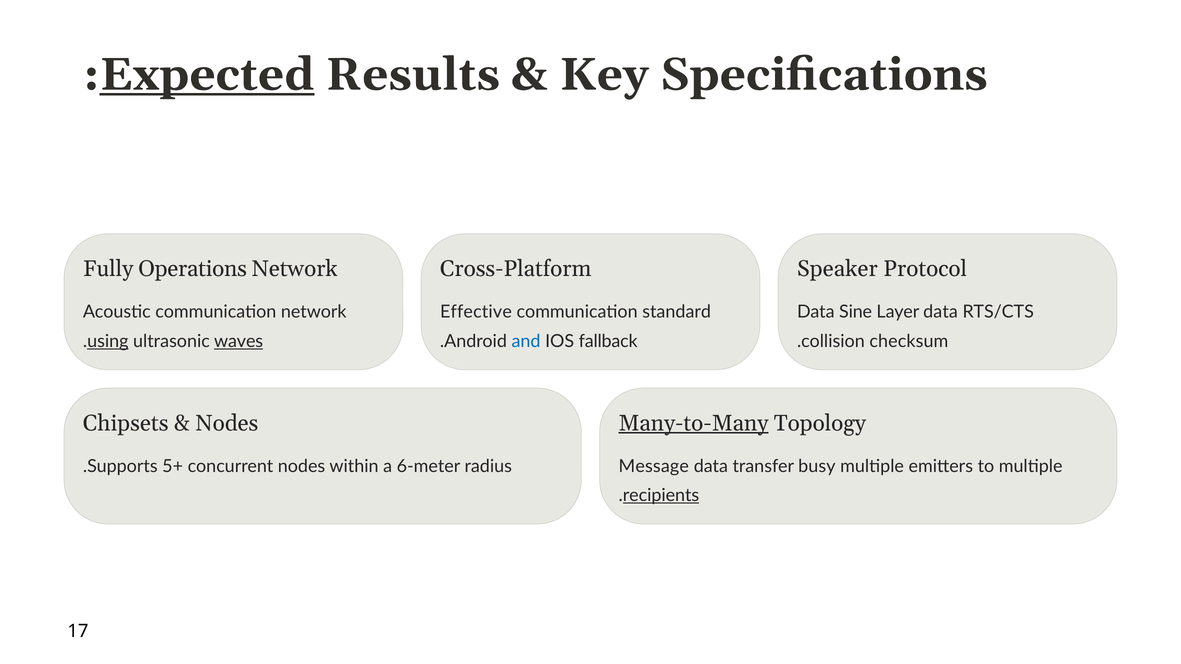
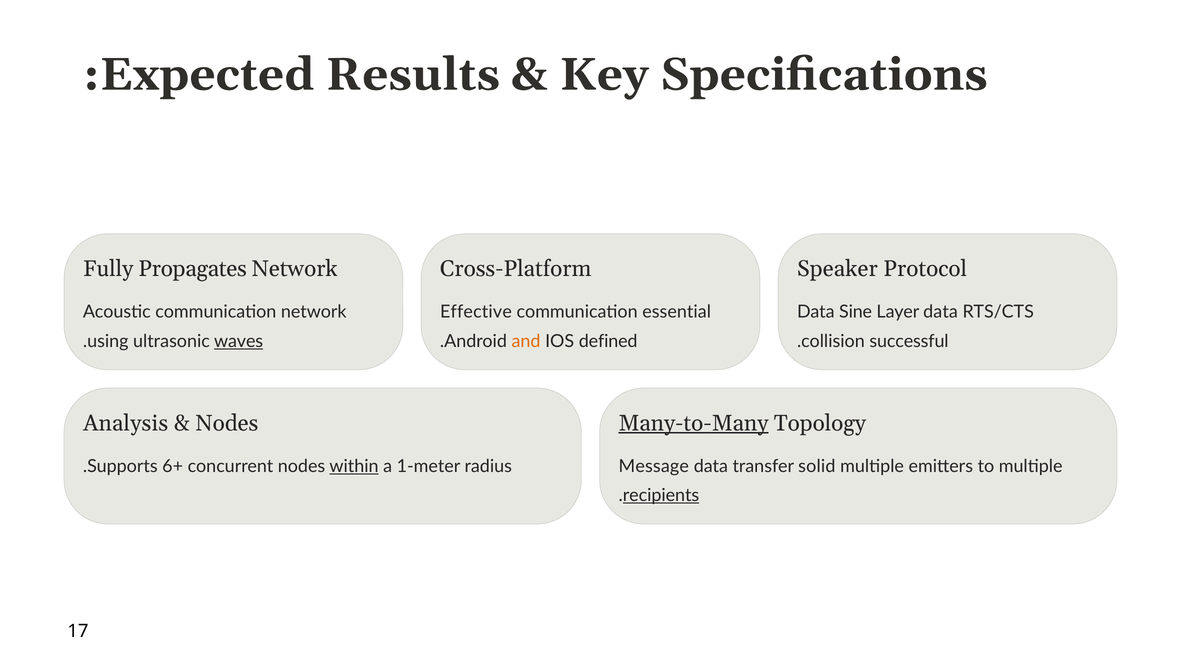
Expected underline: present -> none
Operations: Operations -> Propagates
standard: standard -> essential
using underline: present -> none
and colour: blue -> orange
fallback: fallback -> defined
checksum: checksum -> successful
Chipsets: Chipsets -> Analysis
5+: 5+ -> 6+
within underline: none -> present
6-meter: 6-meter -> 1-meter
busy: busy -> solid
